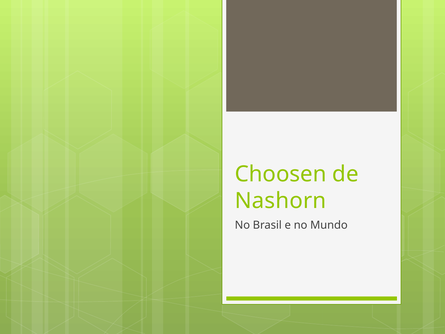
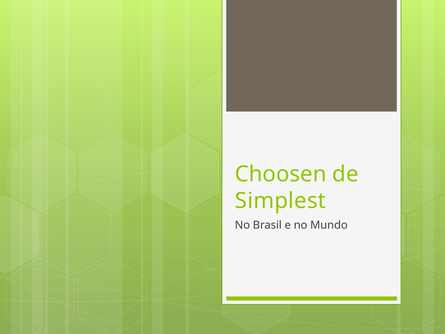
Nashorn: Nashorn -> Simplest
